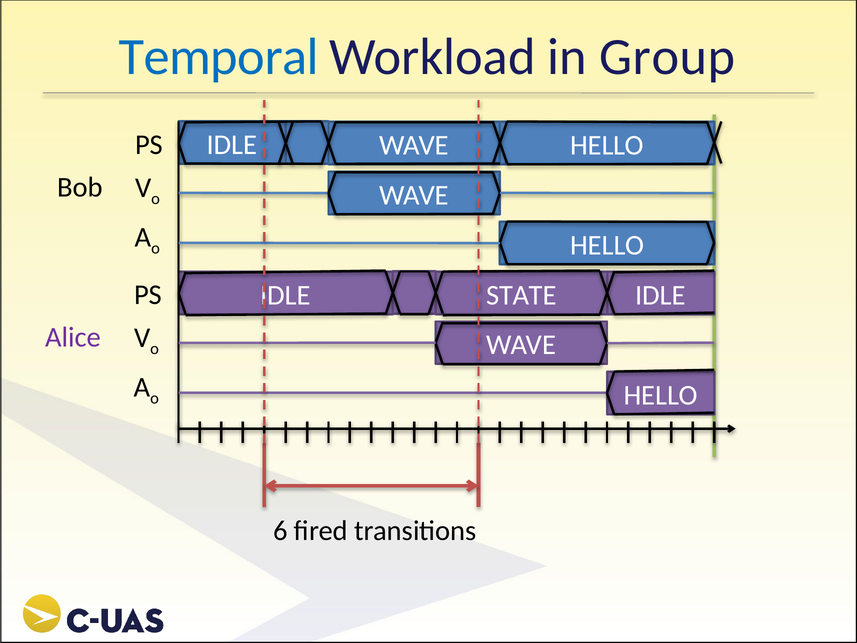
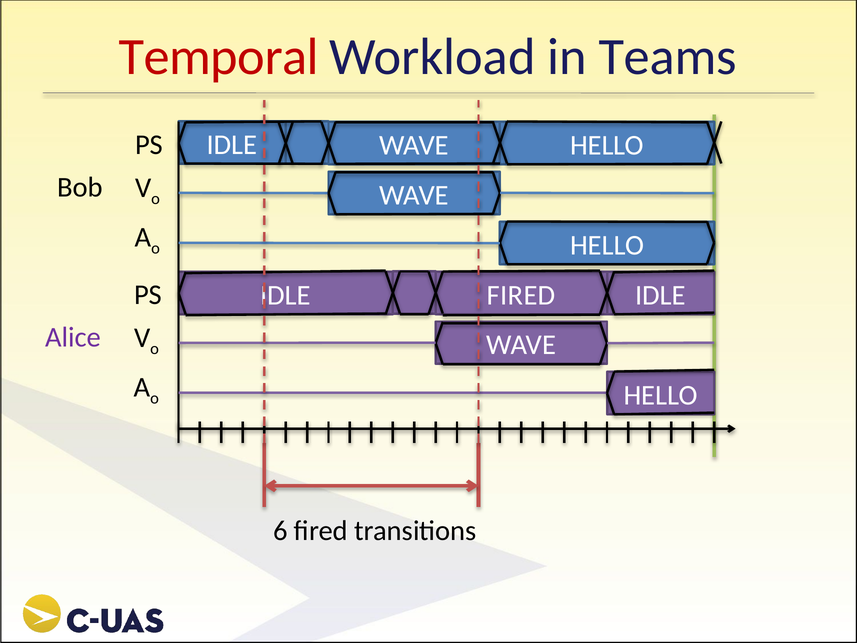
Temporal colour: blue -> red
Group: Group -> Teams
STATE at (521, 295): STATE -> FIRED
